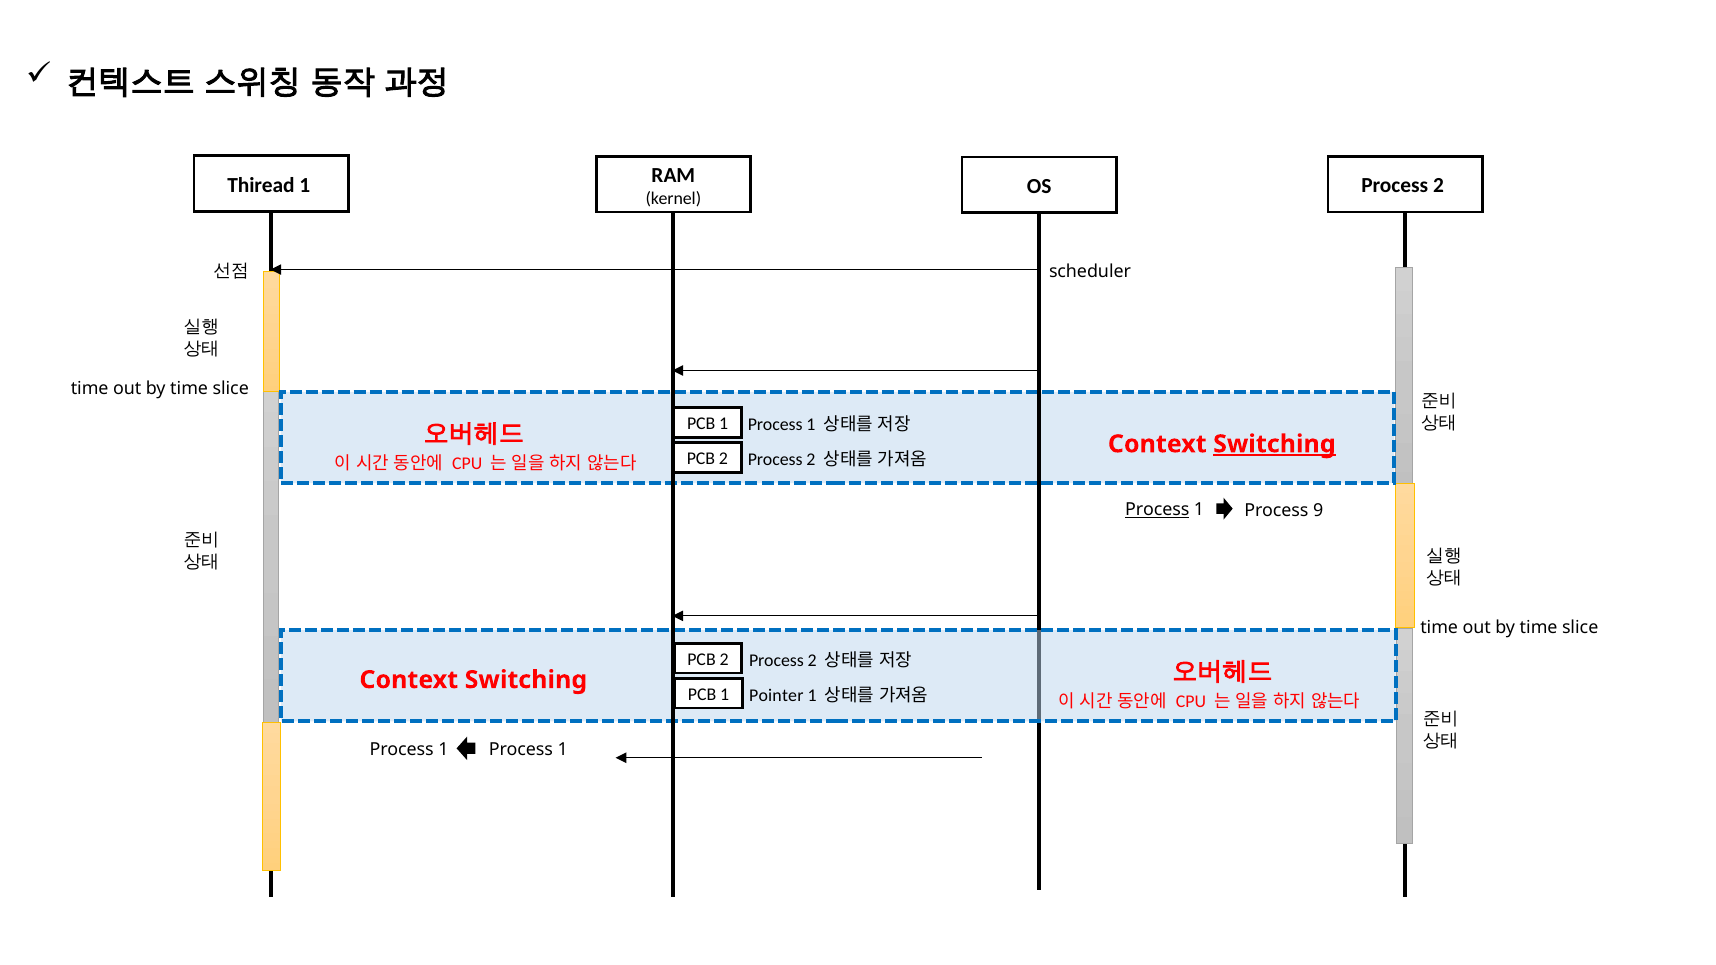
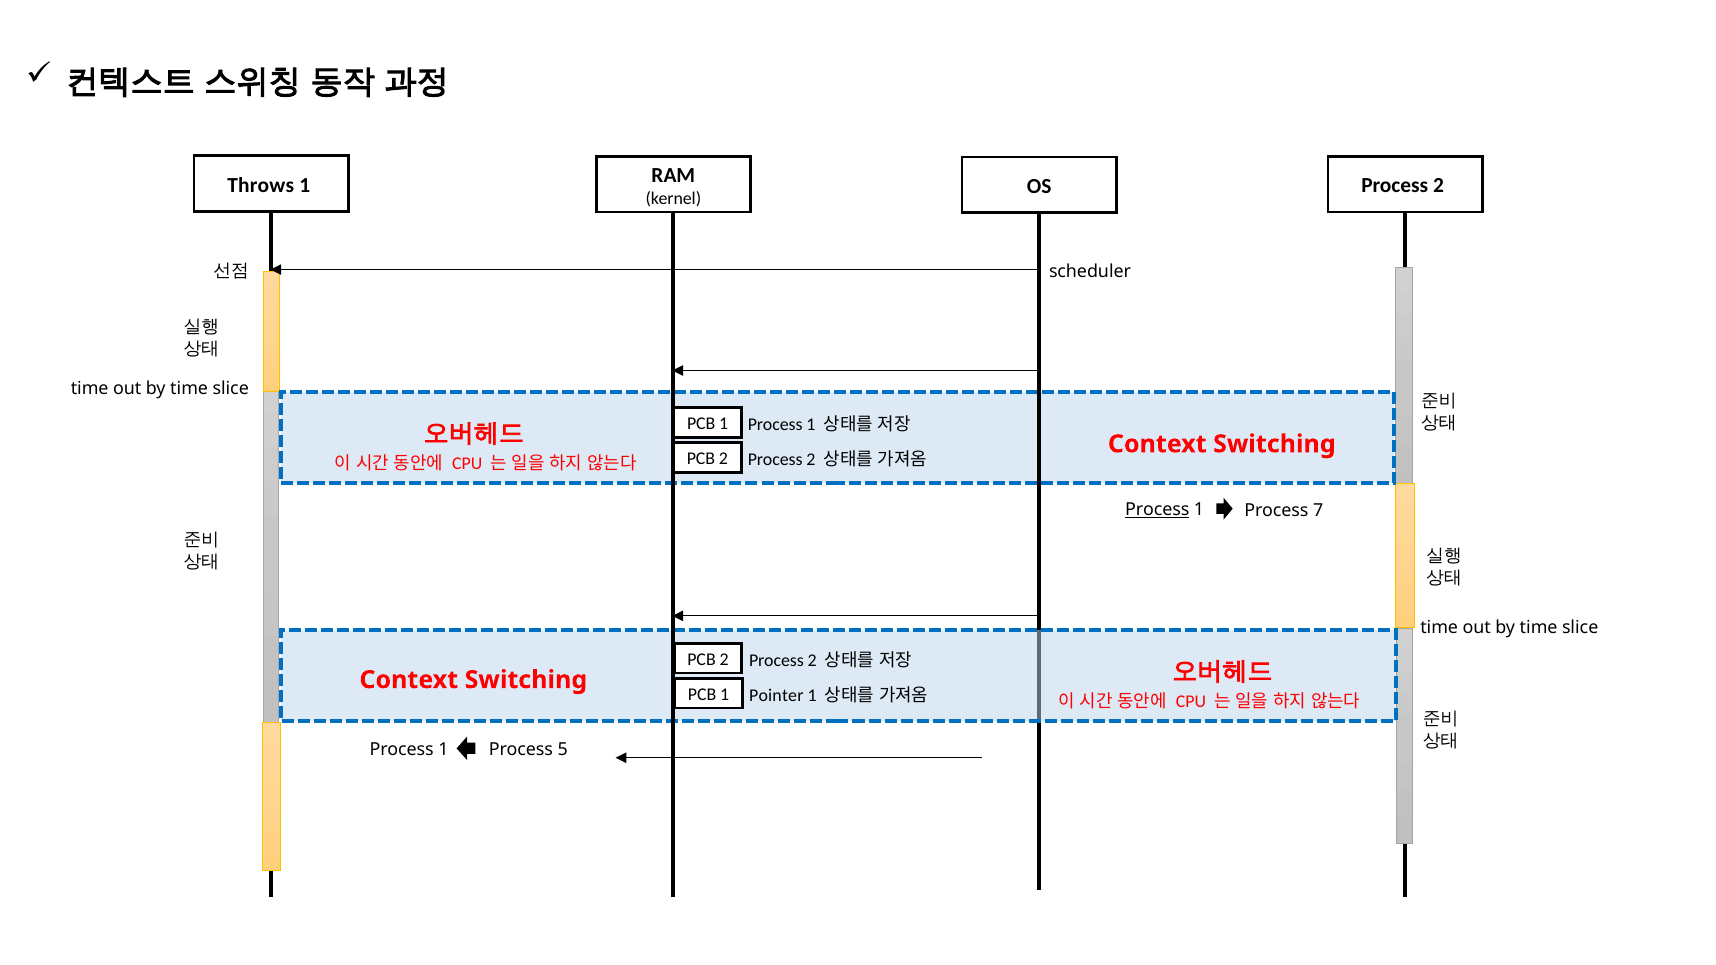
Thiread: Thiread -> Throws
Switching at (1274, 444) underline: present -> none
9: 9 -> 7
Process 1 Process 1: 1 -> 5
